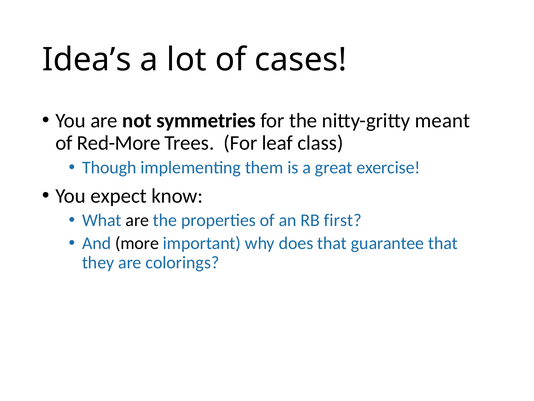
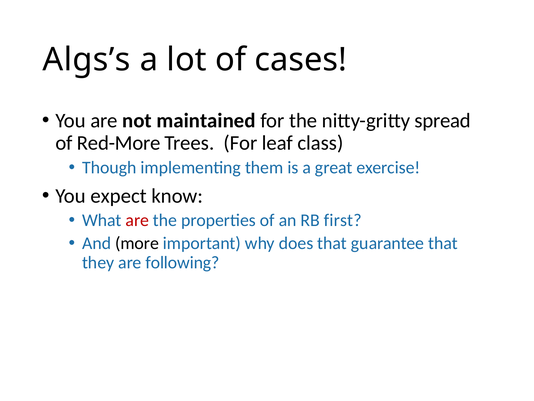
Idea’s: Idea’s -> Algs’s
symmetries: symmetries -> maintained
meant: meant -> spread
are at (137, 220) colour: black -> red
colorings: colorings -> following
